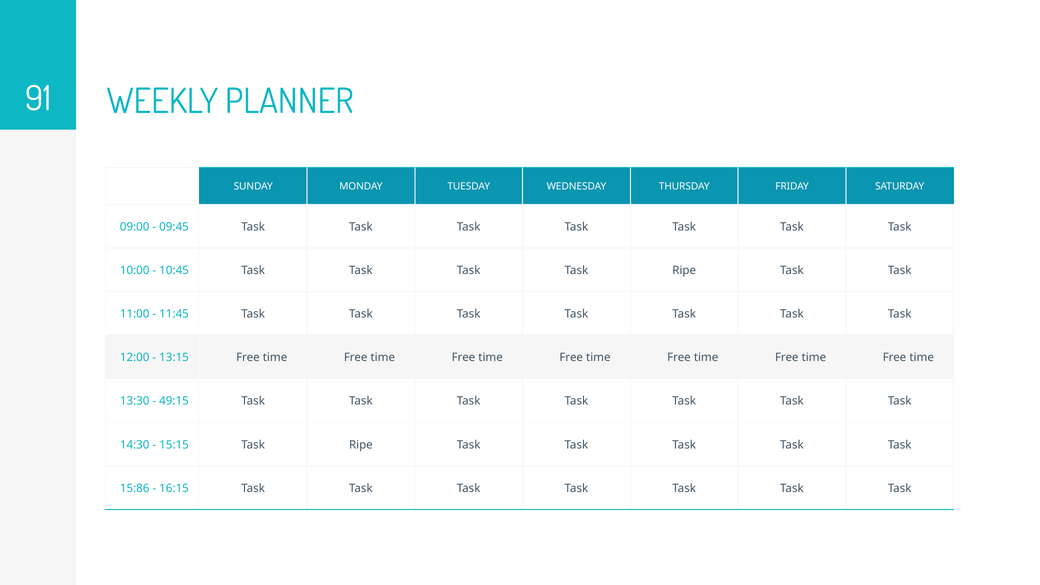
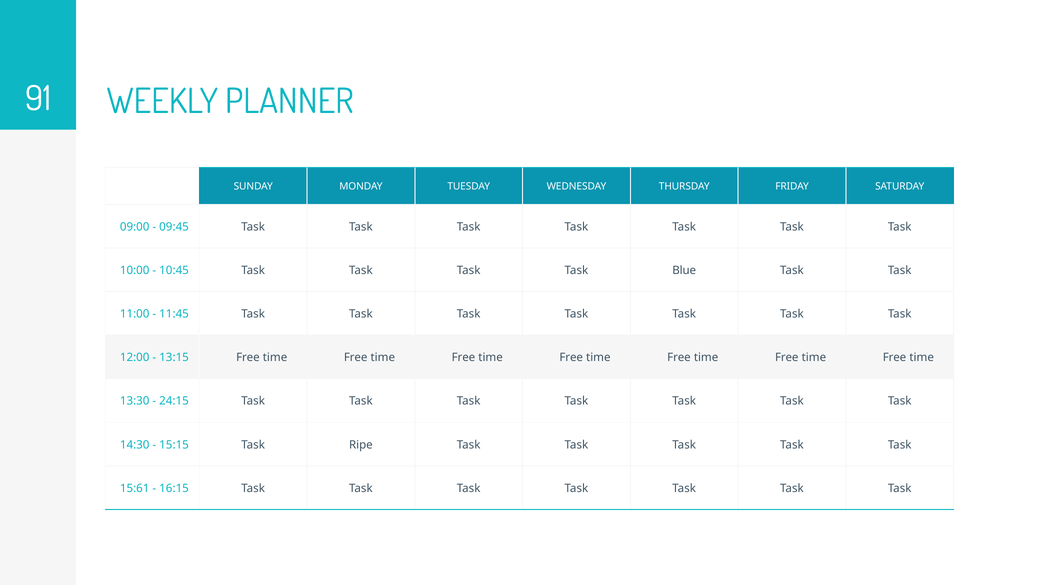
Task Task Ripe: Ripe -> Blue
49:15: 49:15 -> 24:15
15:86: 15:86 -> 15:61
